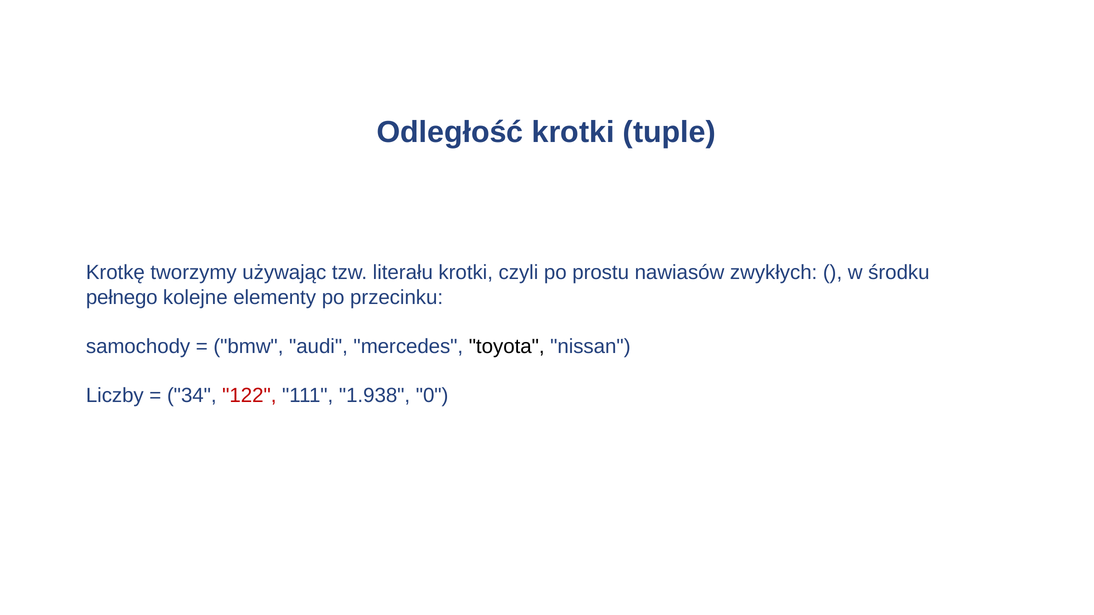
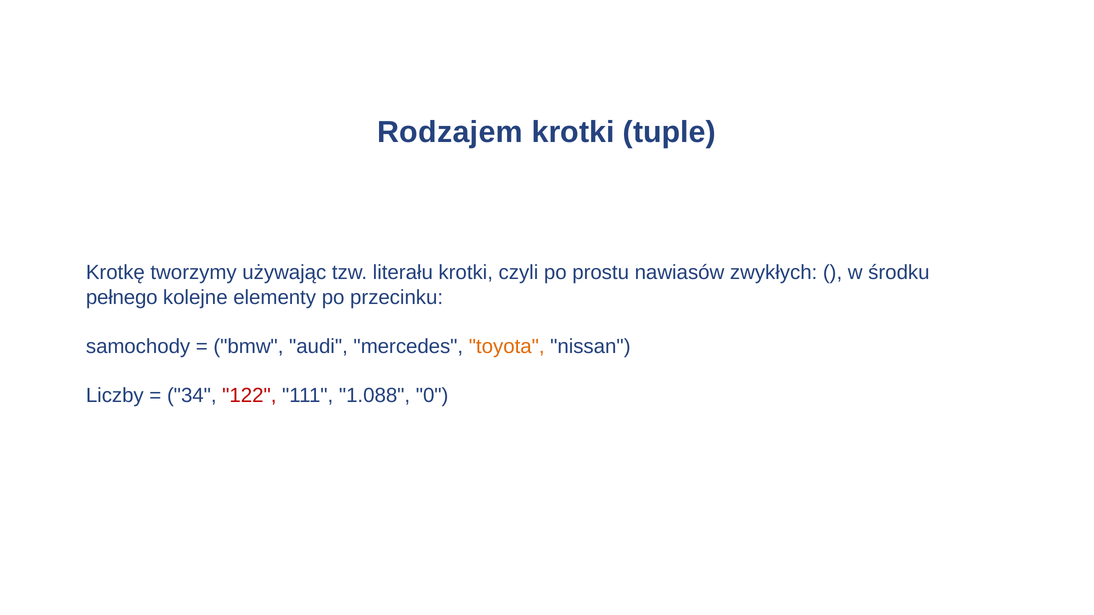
Odległość: Odległość -> Rodzajem
toyota colour: black -> orange
1.938: 1.938 -> 1.088
